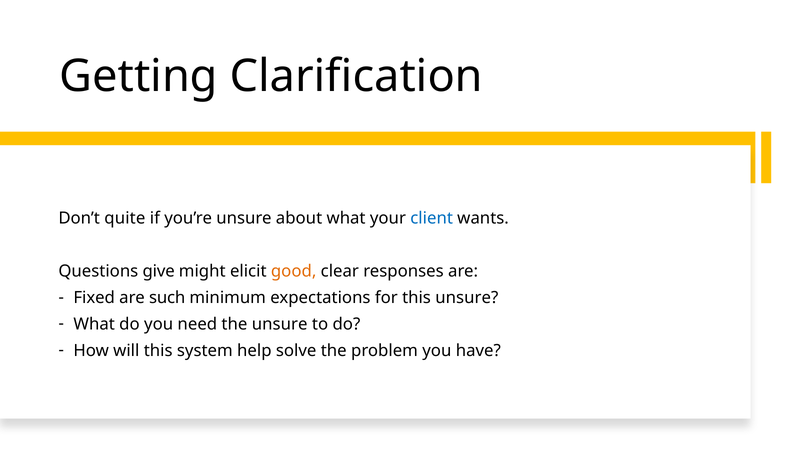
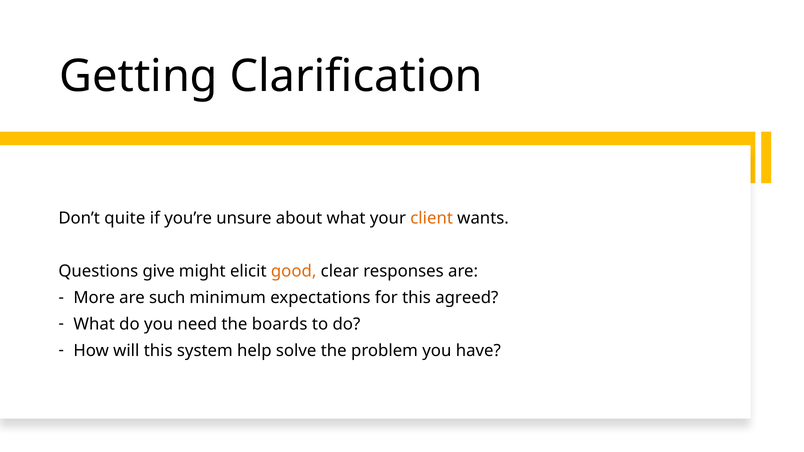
client colour: blue -> orange
Fixed: Fixed -> More
this unsure: unsure -> agreed
the unsure: unsure -> boards
